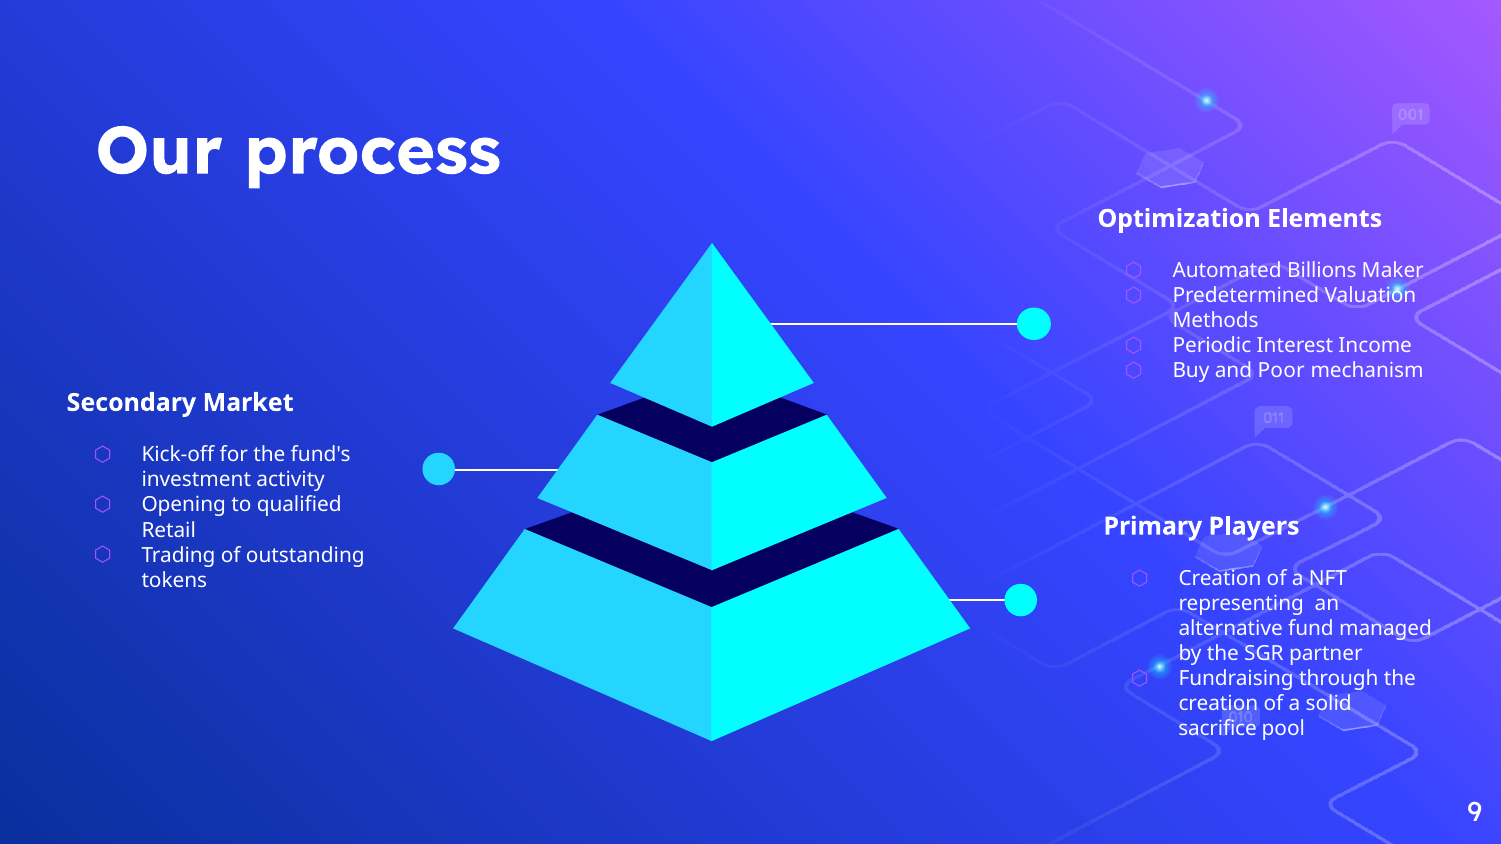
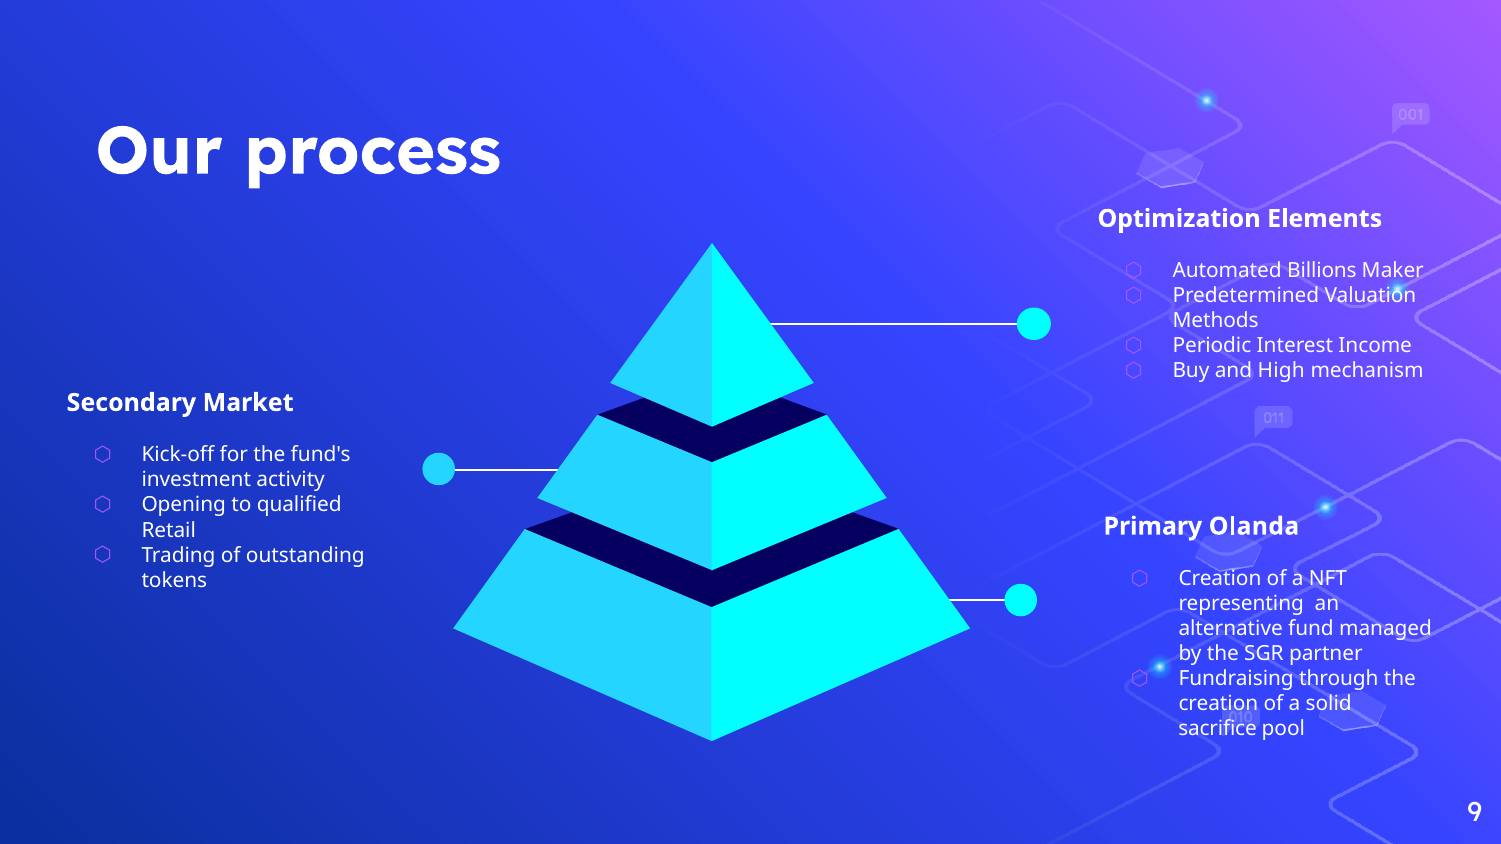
Poor: Poor -> High
Players: Players -> Olanda
